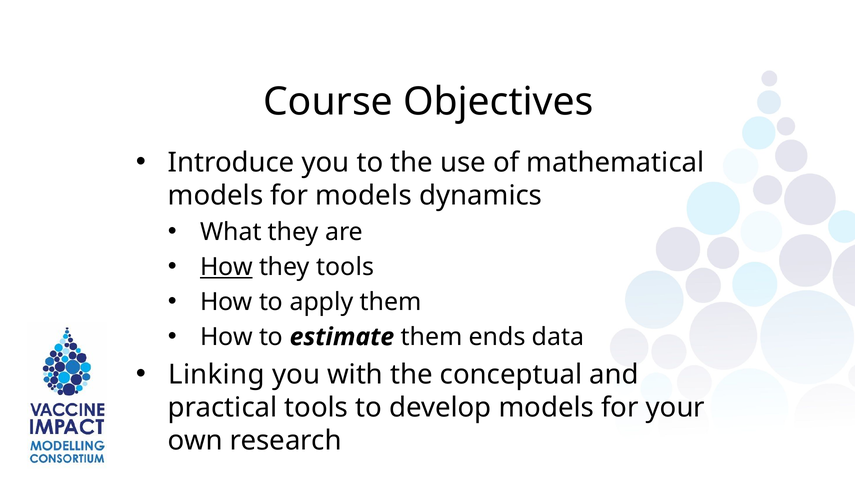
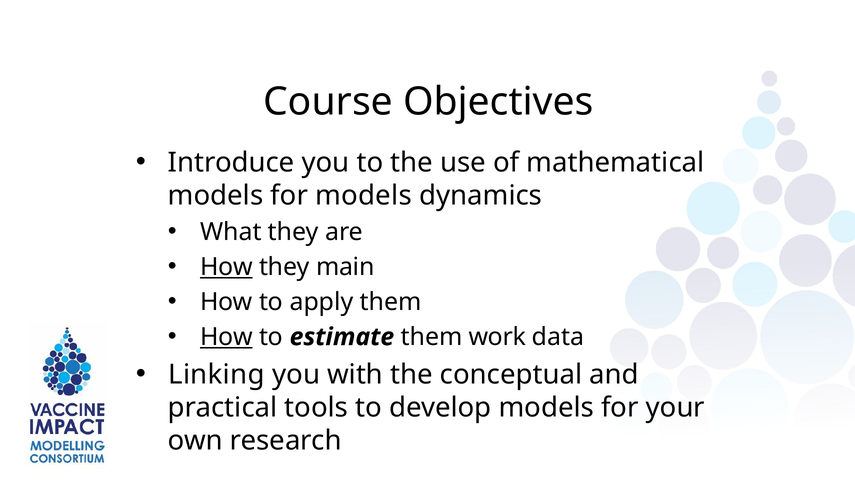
they tools: tools -> main
How at (226, 337) underline: none -> present
ends: ends -> work
